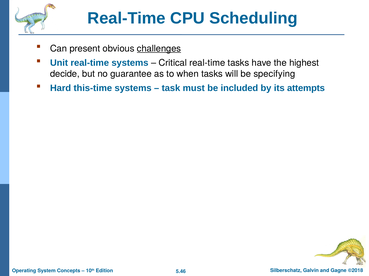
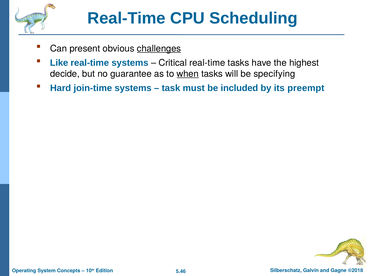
Unit: Unit -> Like
when underline: none -> present
this-time: this-time -> join-time
attempts: attempts -> preempt
